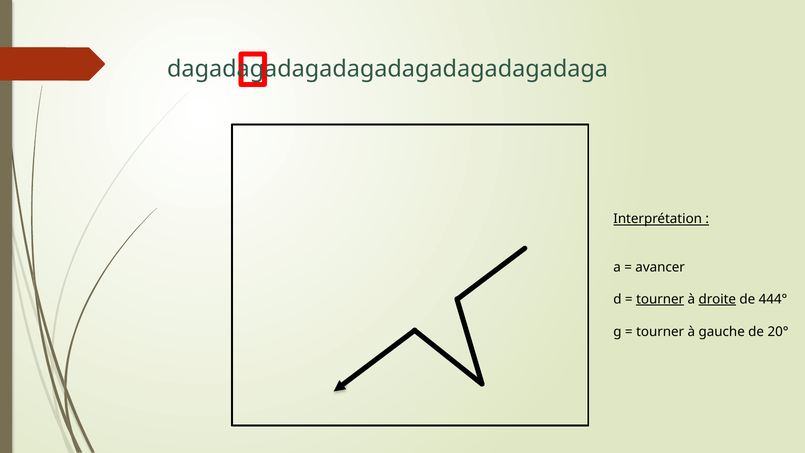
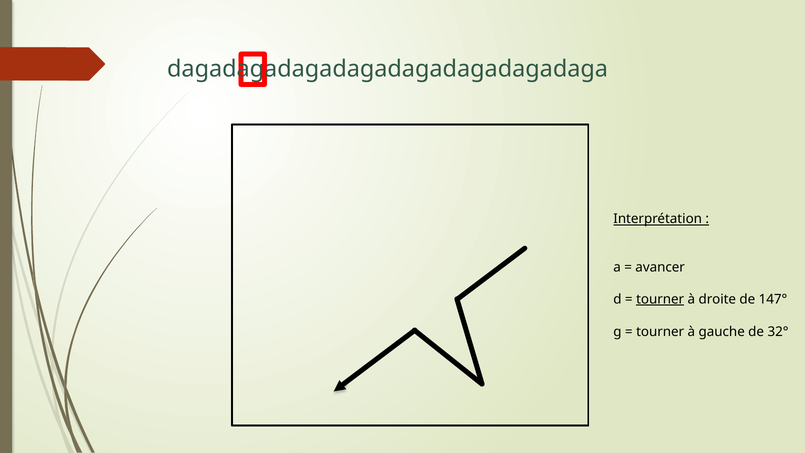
droite underline: present -> none
444°: 444° -> 147°
20°: 20° -> 32°
